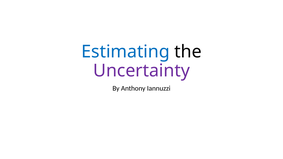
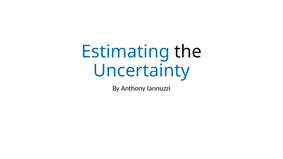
Uncertainty colour: purple -> blue
